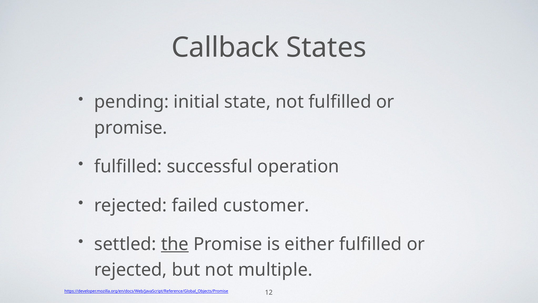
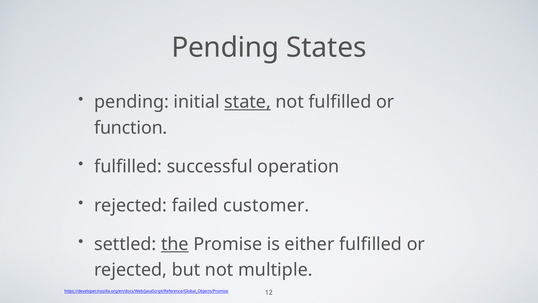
Callback at (225, 48): Callback -> Pending
state underline: none -> present
promise at (131, 128): promise -> function
